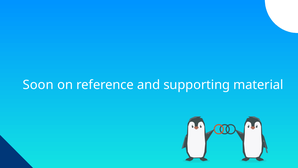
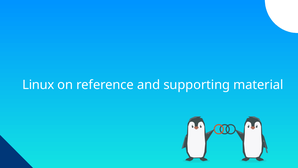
Soon: Soon -> Linux
